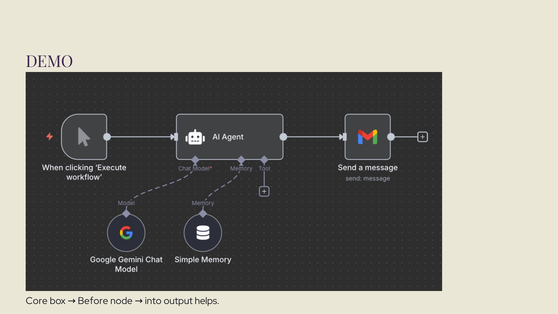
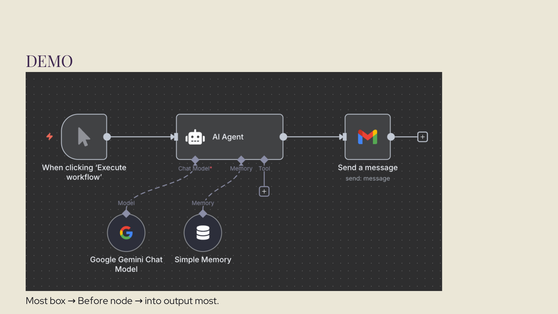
Core at (37, 301): Core -> Most
output helps: helps -> most
